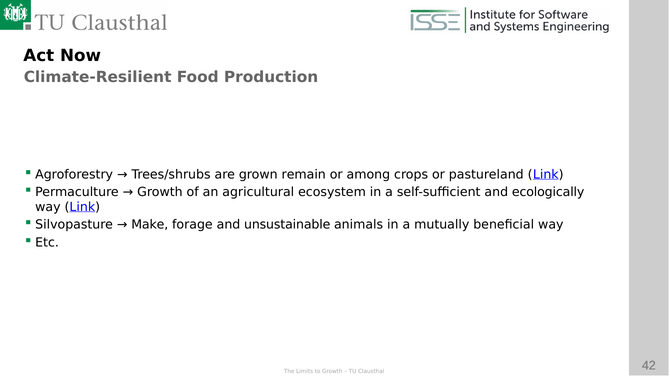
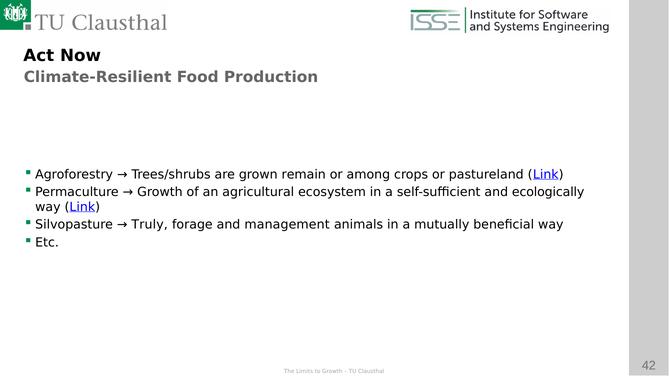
Make: Make -> Truly
unsustainable: unsustainable -> management
